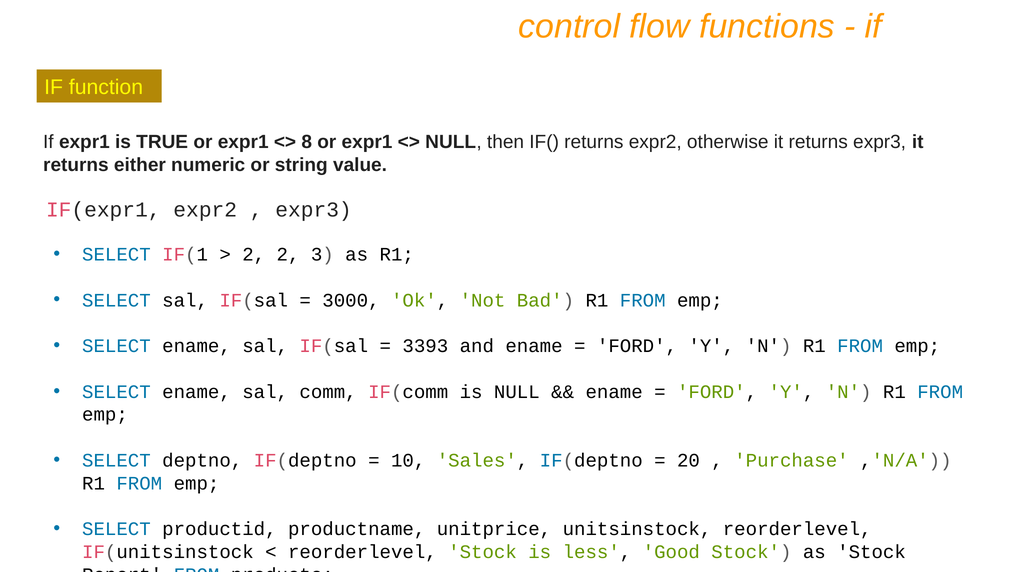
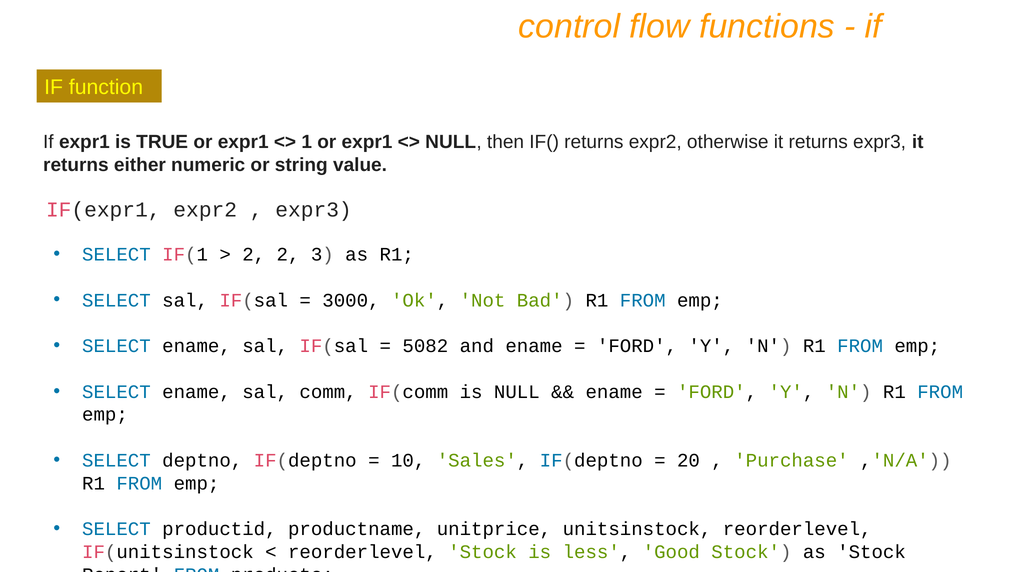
8: 8 -> 1
3393: 3393 -> 5082
